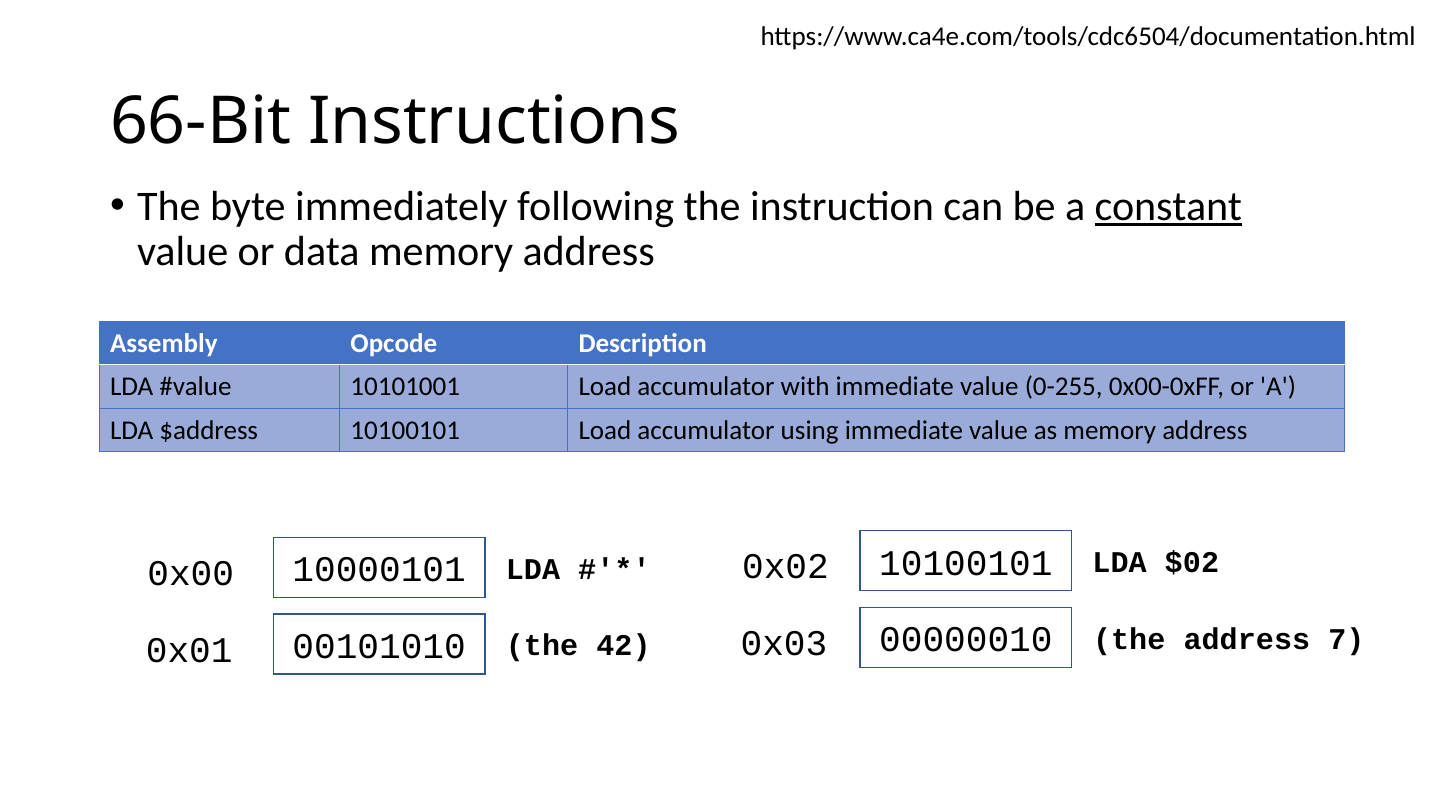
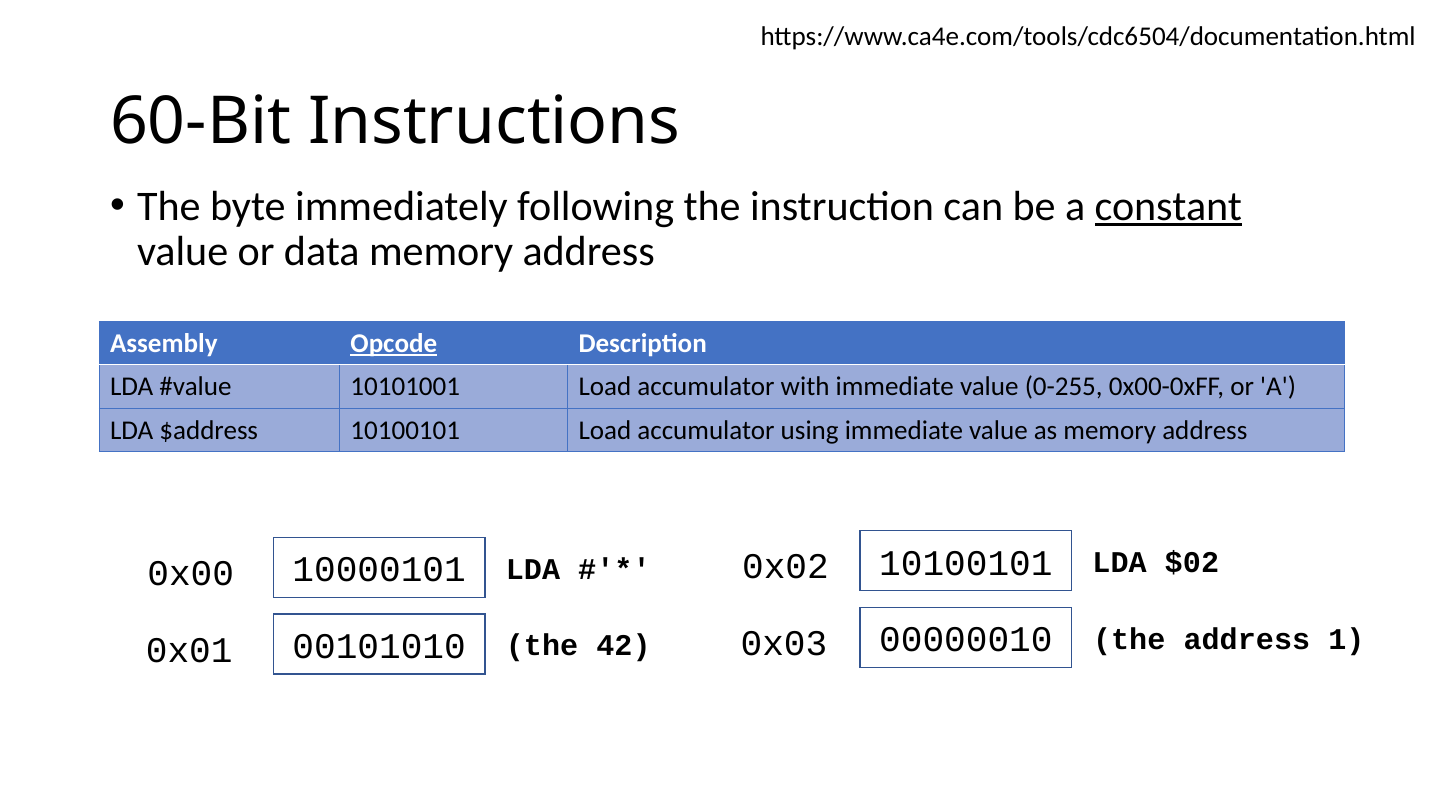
66-Bit: 66-Bit -> 60-Bit
Opcode underline: none -> present
7: 7 -> 1
